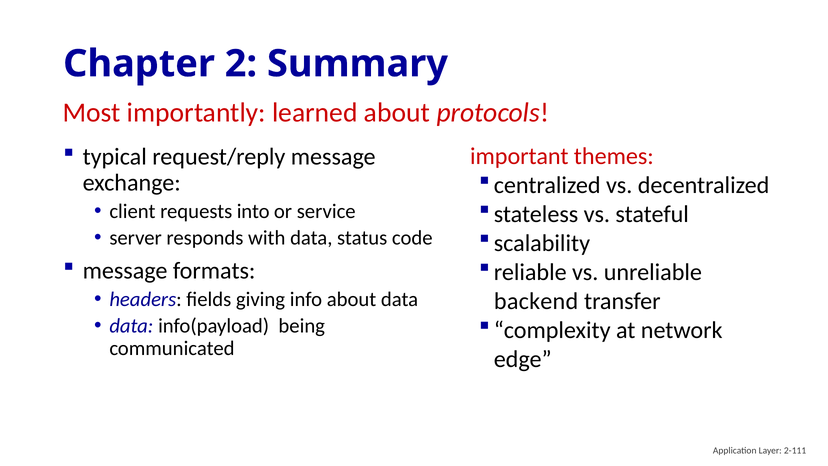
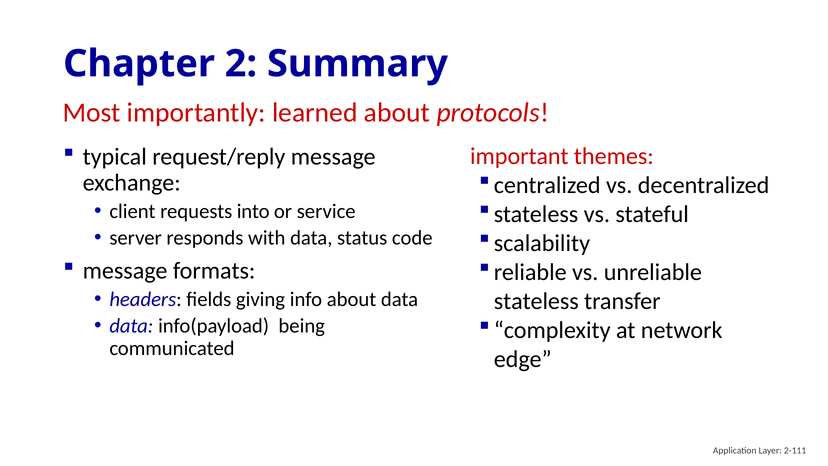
backend at (536, 301): backend -> stateless
